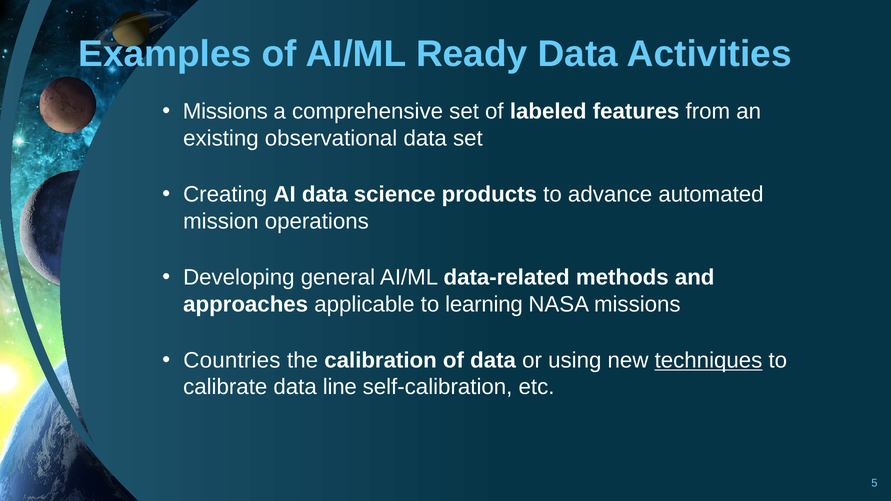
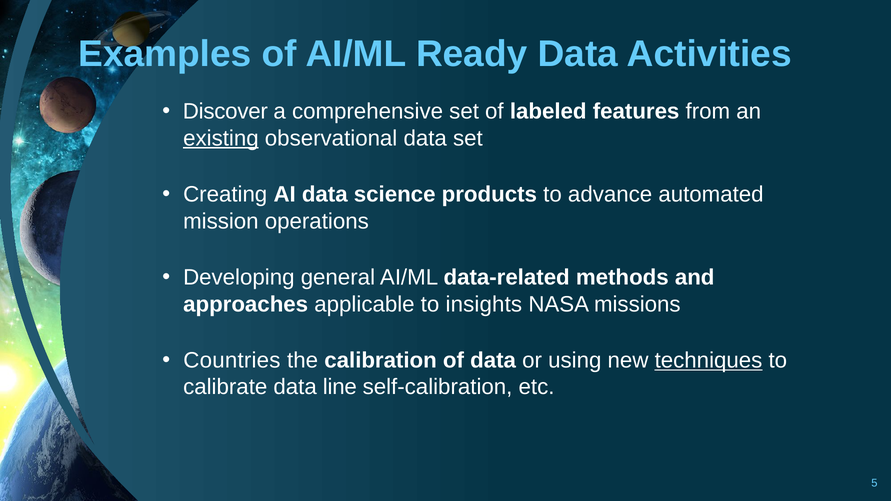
Missions at (225, 112): Missions -> Discover
existing underline: none -> present
learning: learning -> insights
